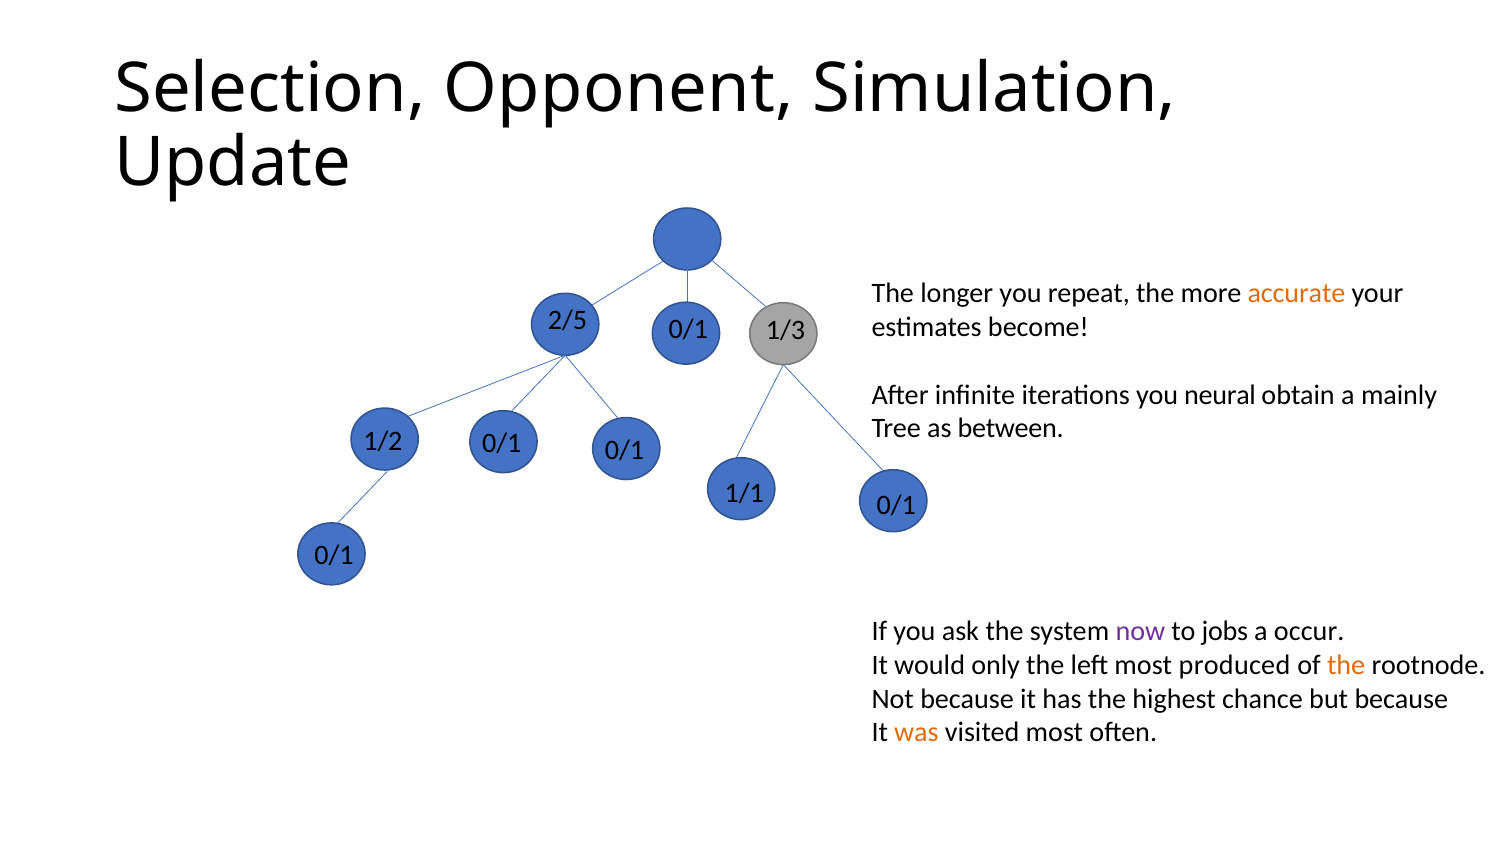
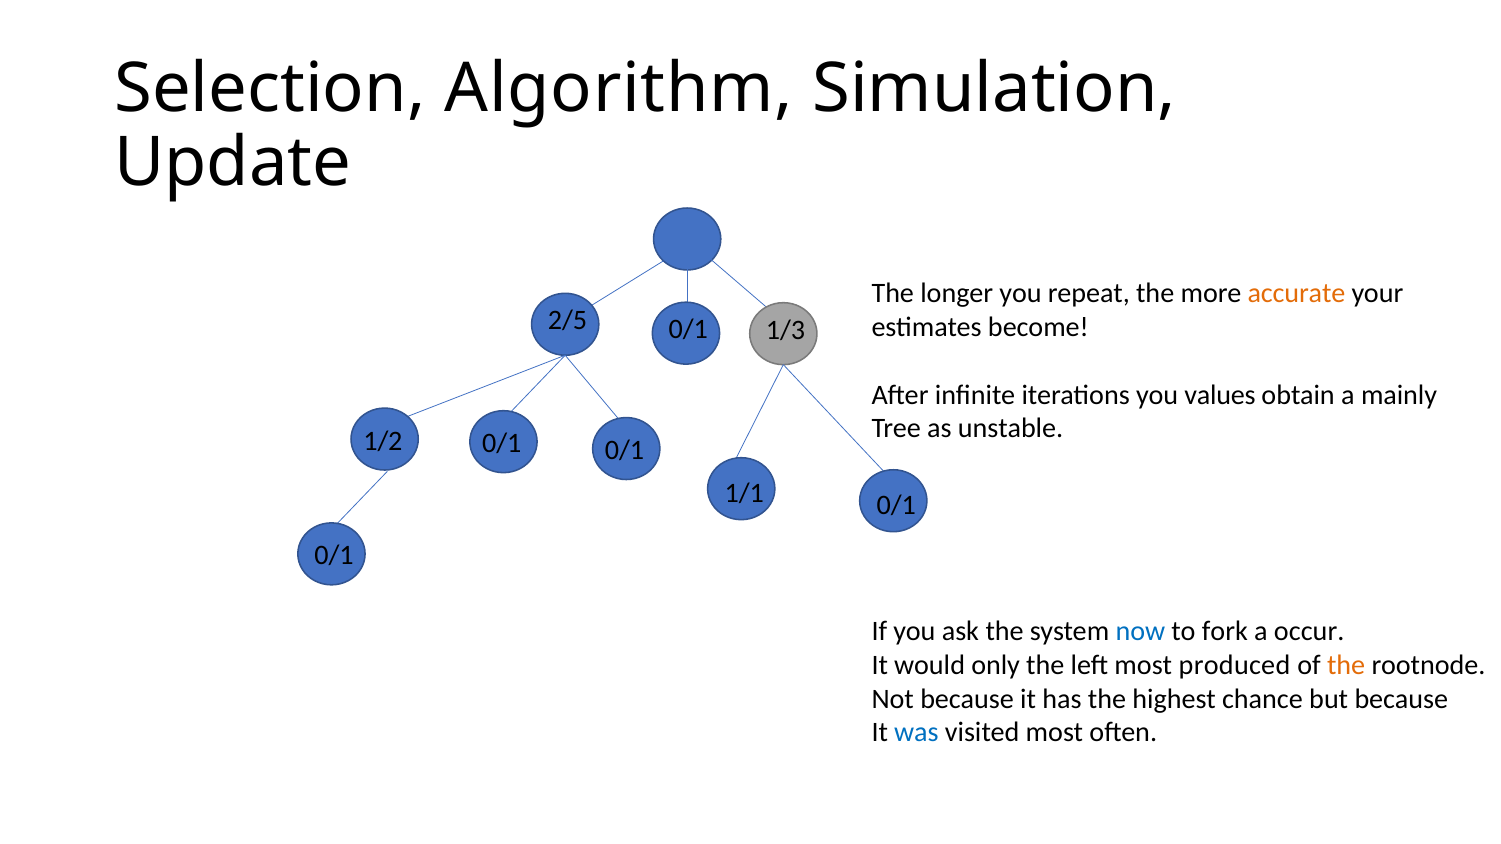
Opponent: Opponent -> Algorithm
neural: neural -> values
between: between -> unstable
now colour: purple -> blue
jobs: jobs -> fork
was colour: orange -> blue
